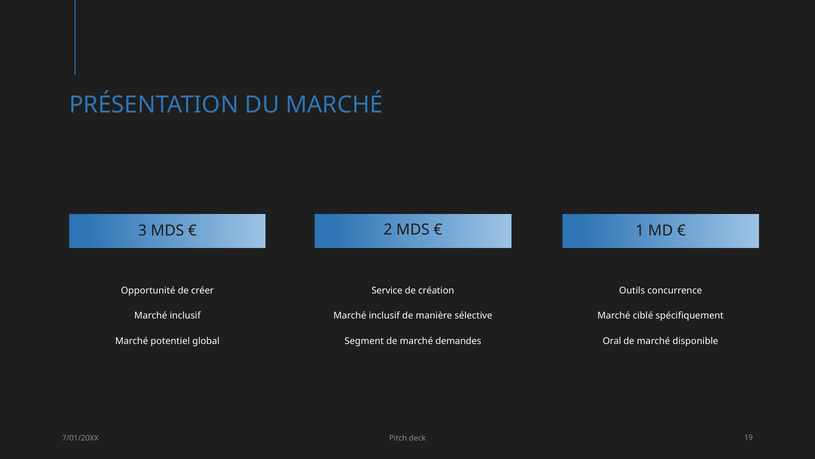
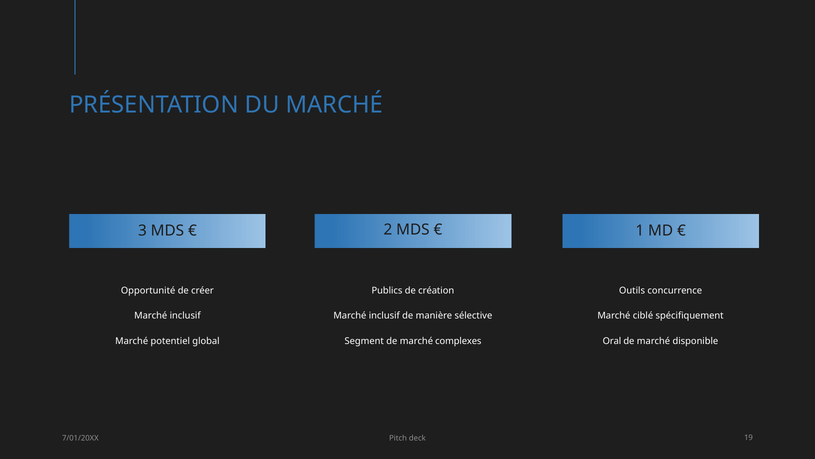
Service: Service -> Publics
demandes: demandes -> complexes
